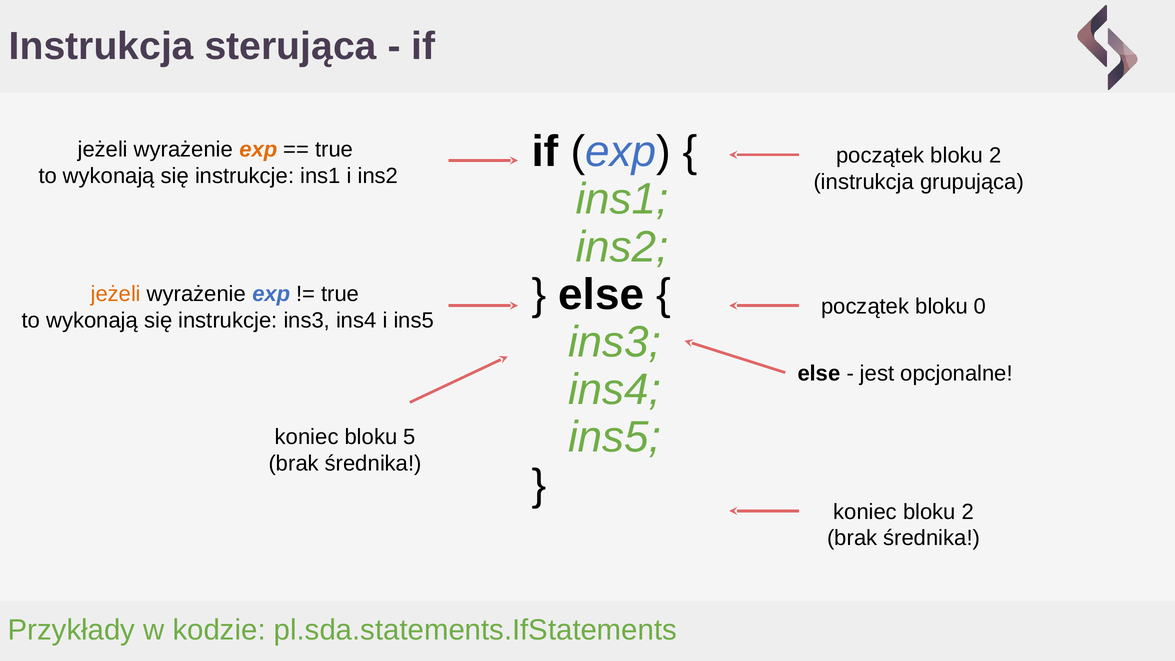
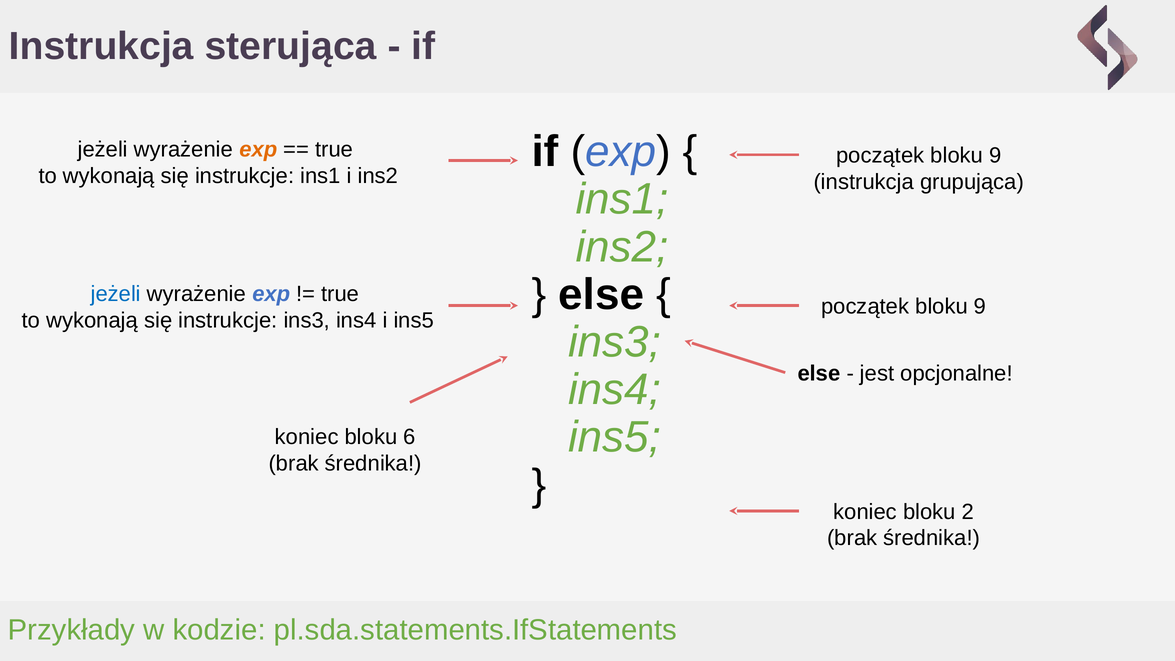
2 at (995, 156): 2 -> 9
jeżeli at (116, 294) colour: orange -> blue
0 at (980, 306): 0 -> 9
5: 5 -> 6
